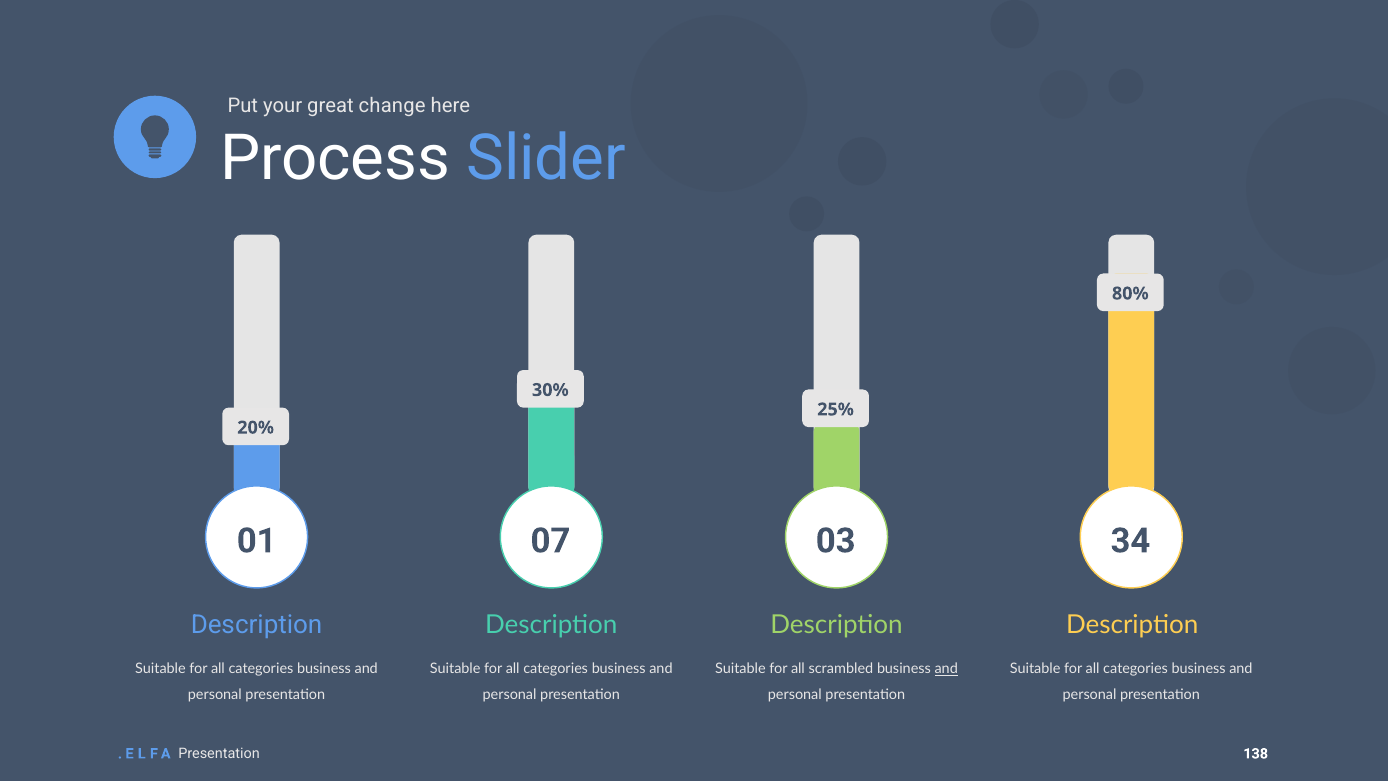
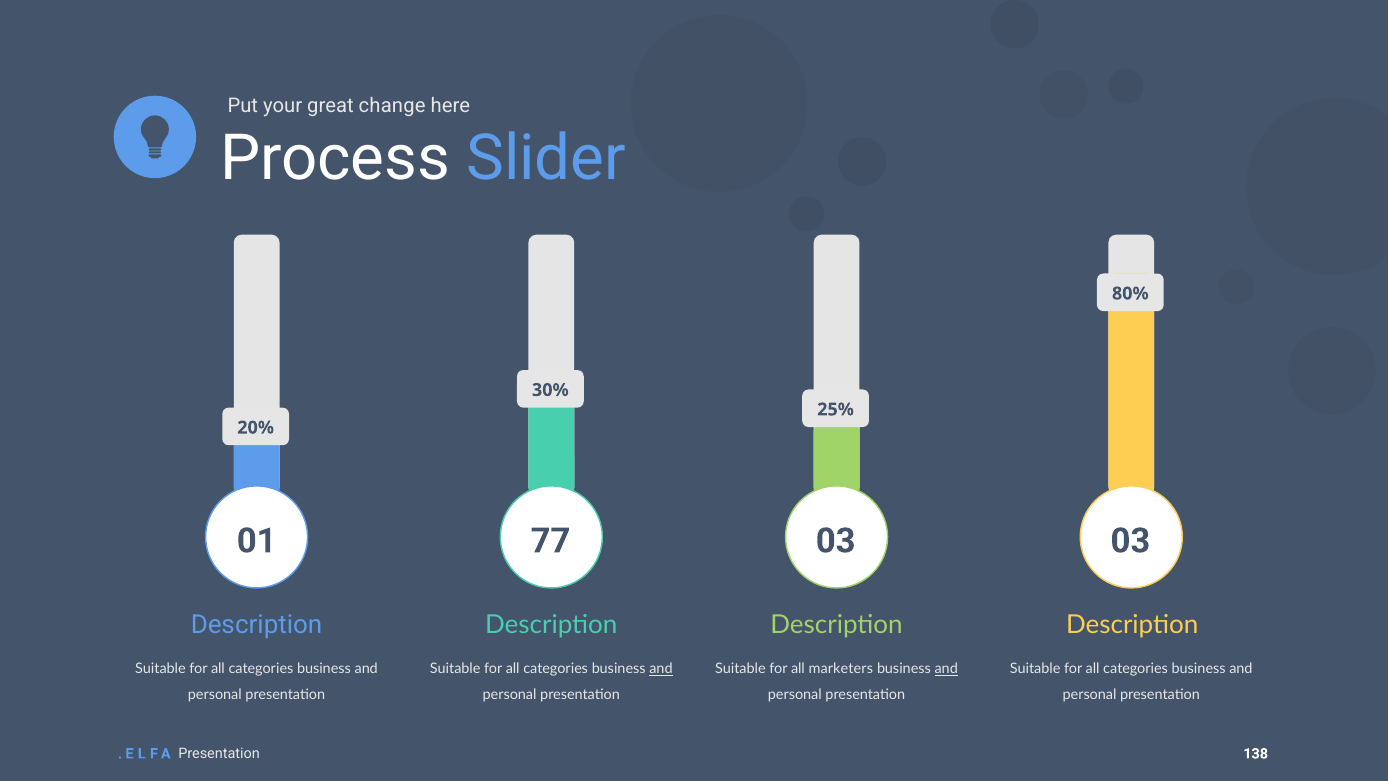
07: 07 -> 77
03 34: 34 -> 03
and at (661, 669) underline: none -> present
scrambled: scrambled -> marketers
